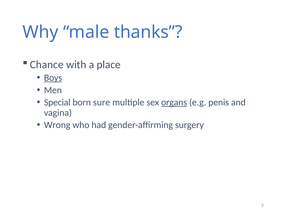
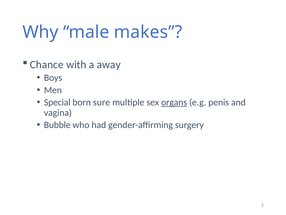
thanks: thanks -> makes
place: place -> away
Boys underline: present -> none
Wrong: Wrong -> Bubble
